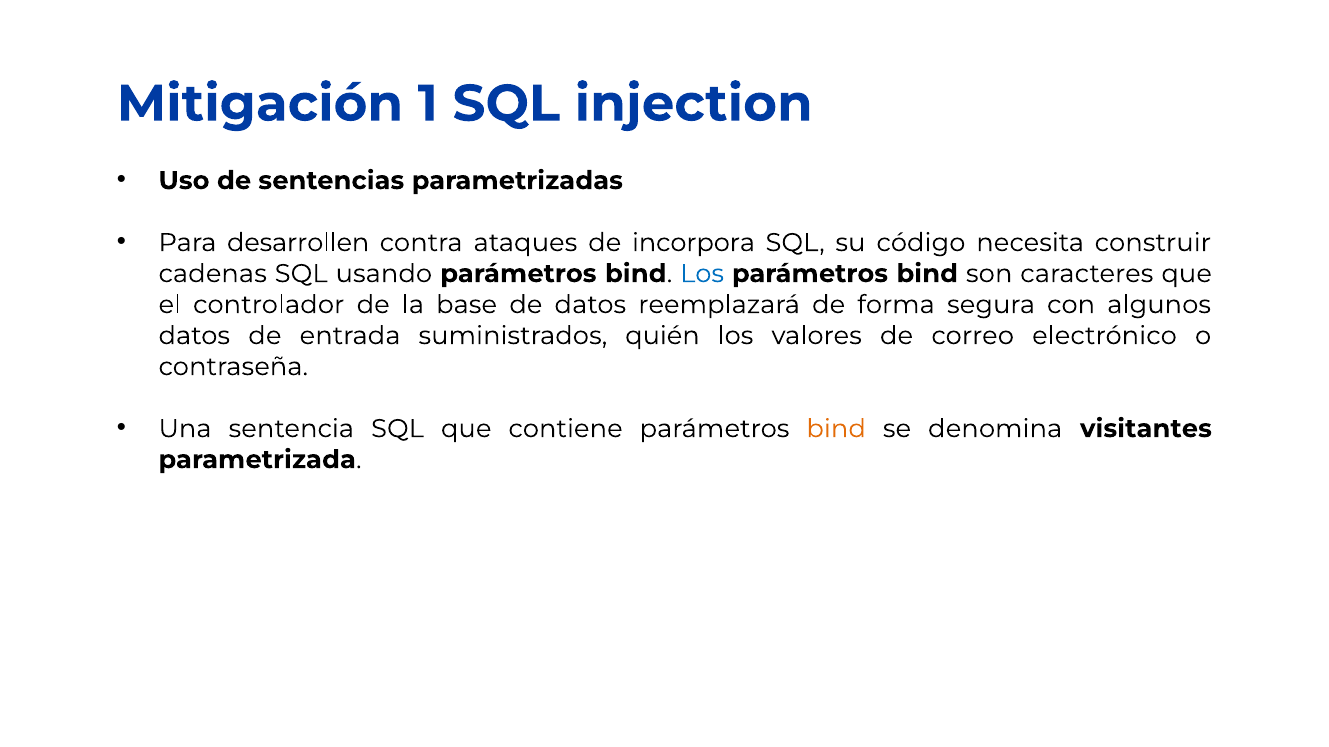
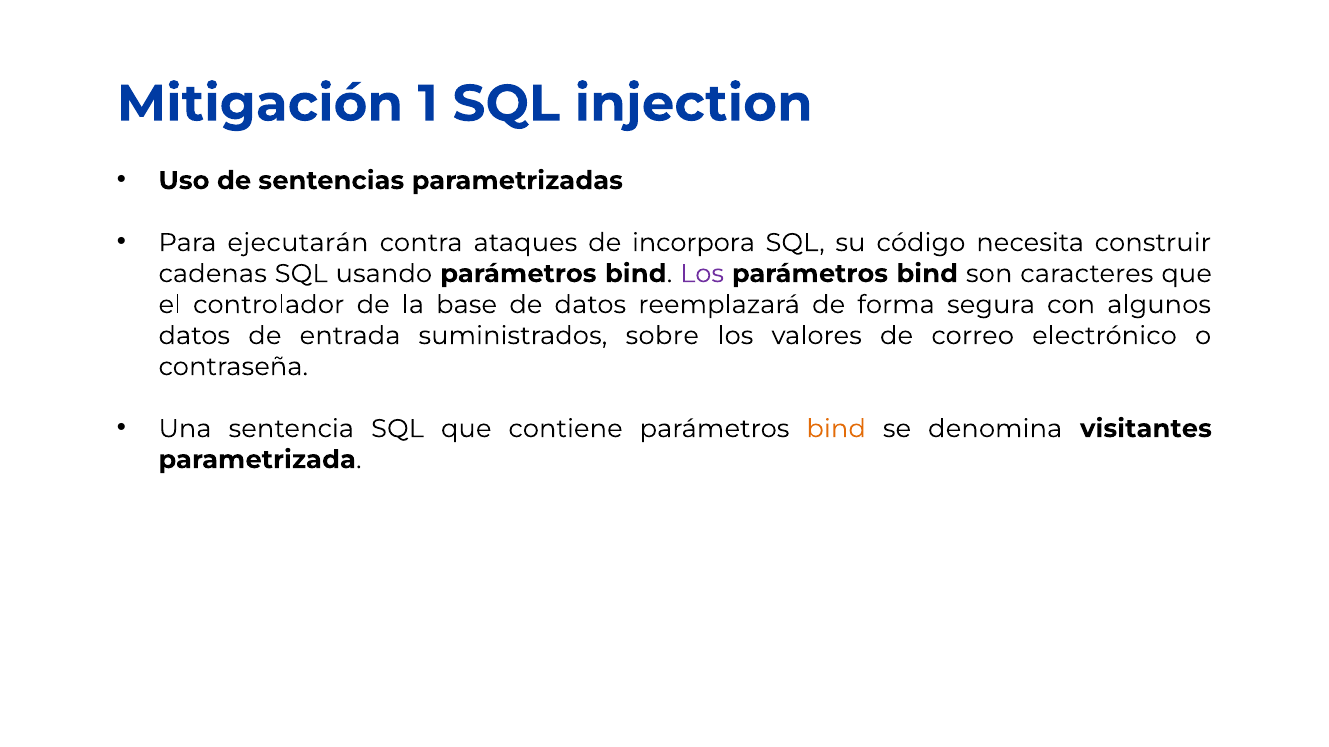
desarrollen: desarrollen -> ejecutarán
Los at (702, 274) colour: blue -> purple
quién: quién -> sobre
